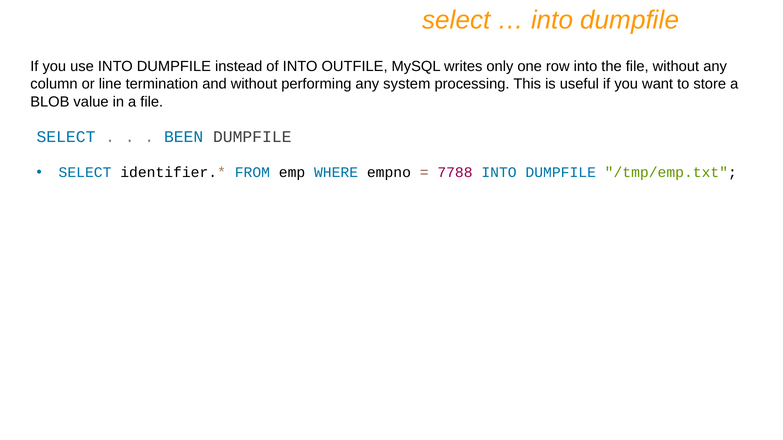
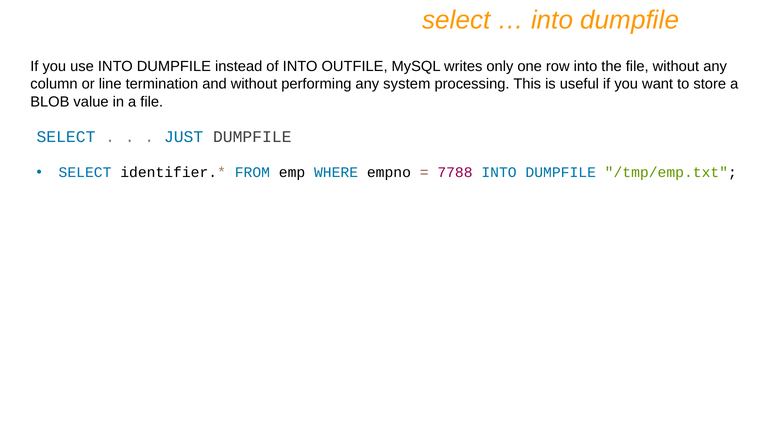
BEEN: BEEN -> JUST
